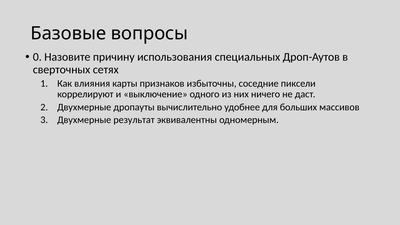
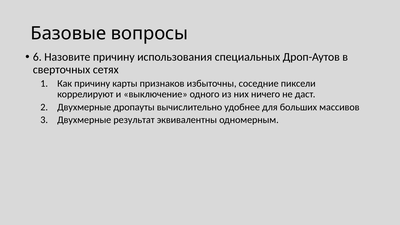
0: 0 -> 6
Как влияния: влияния -> причину
